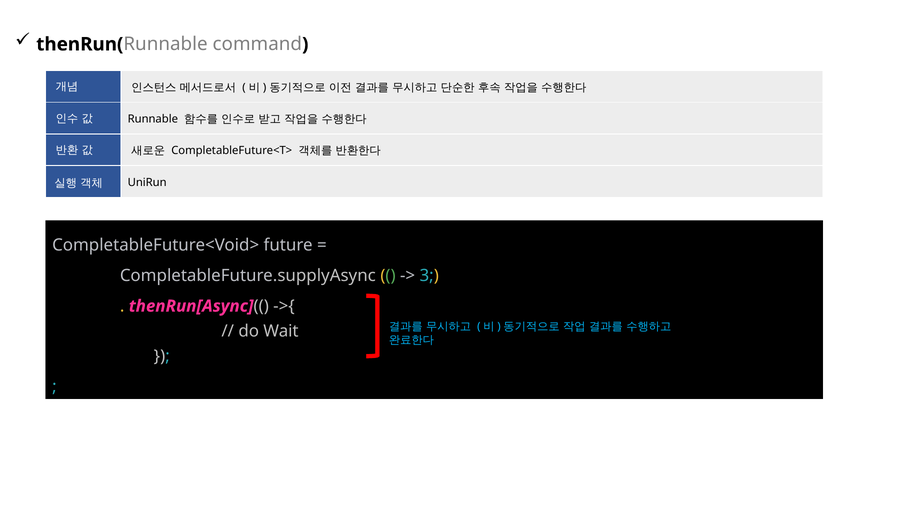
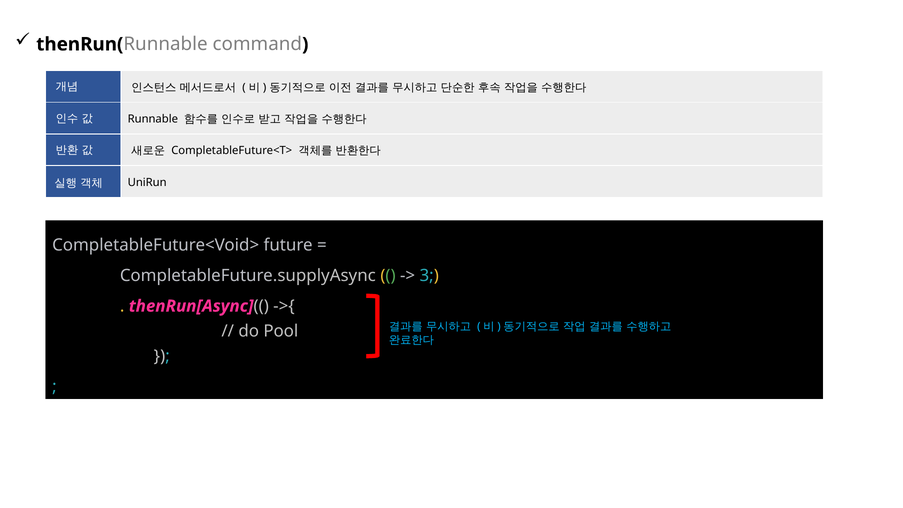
Wait: Wait -> Pool
